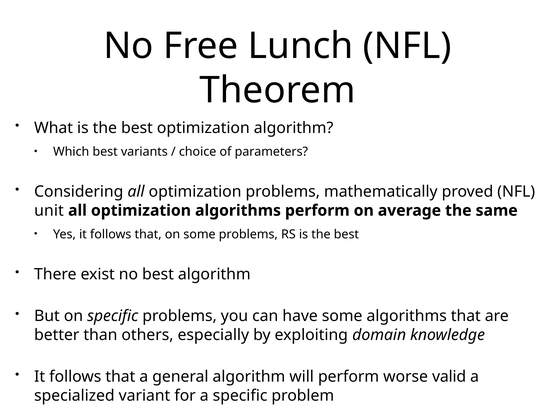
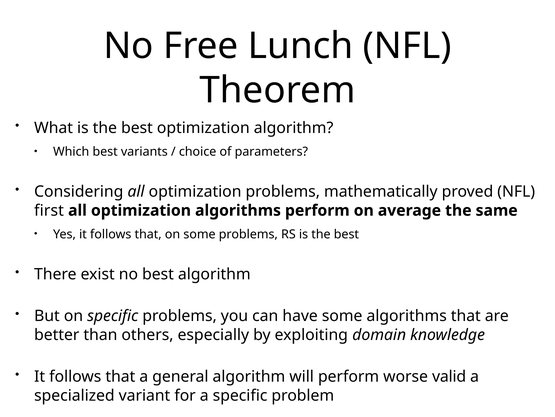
unit: unit -> first
